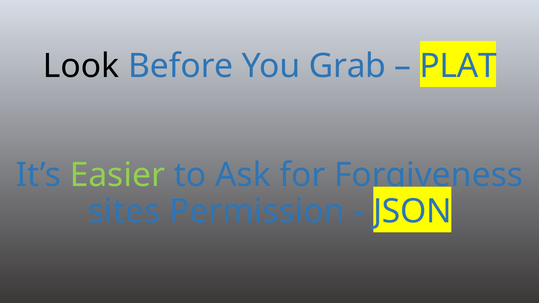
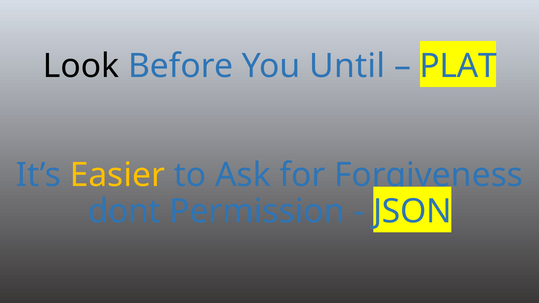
Grab: Grab -> Until
Easier colour: light green -> yellow
sites: sites -> dont
